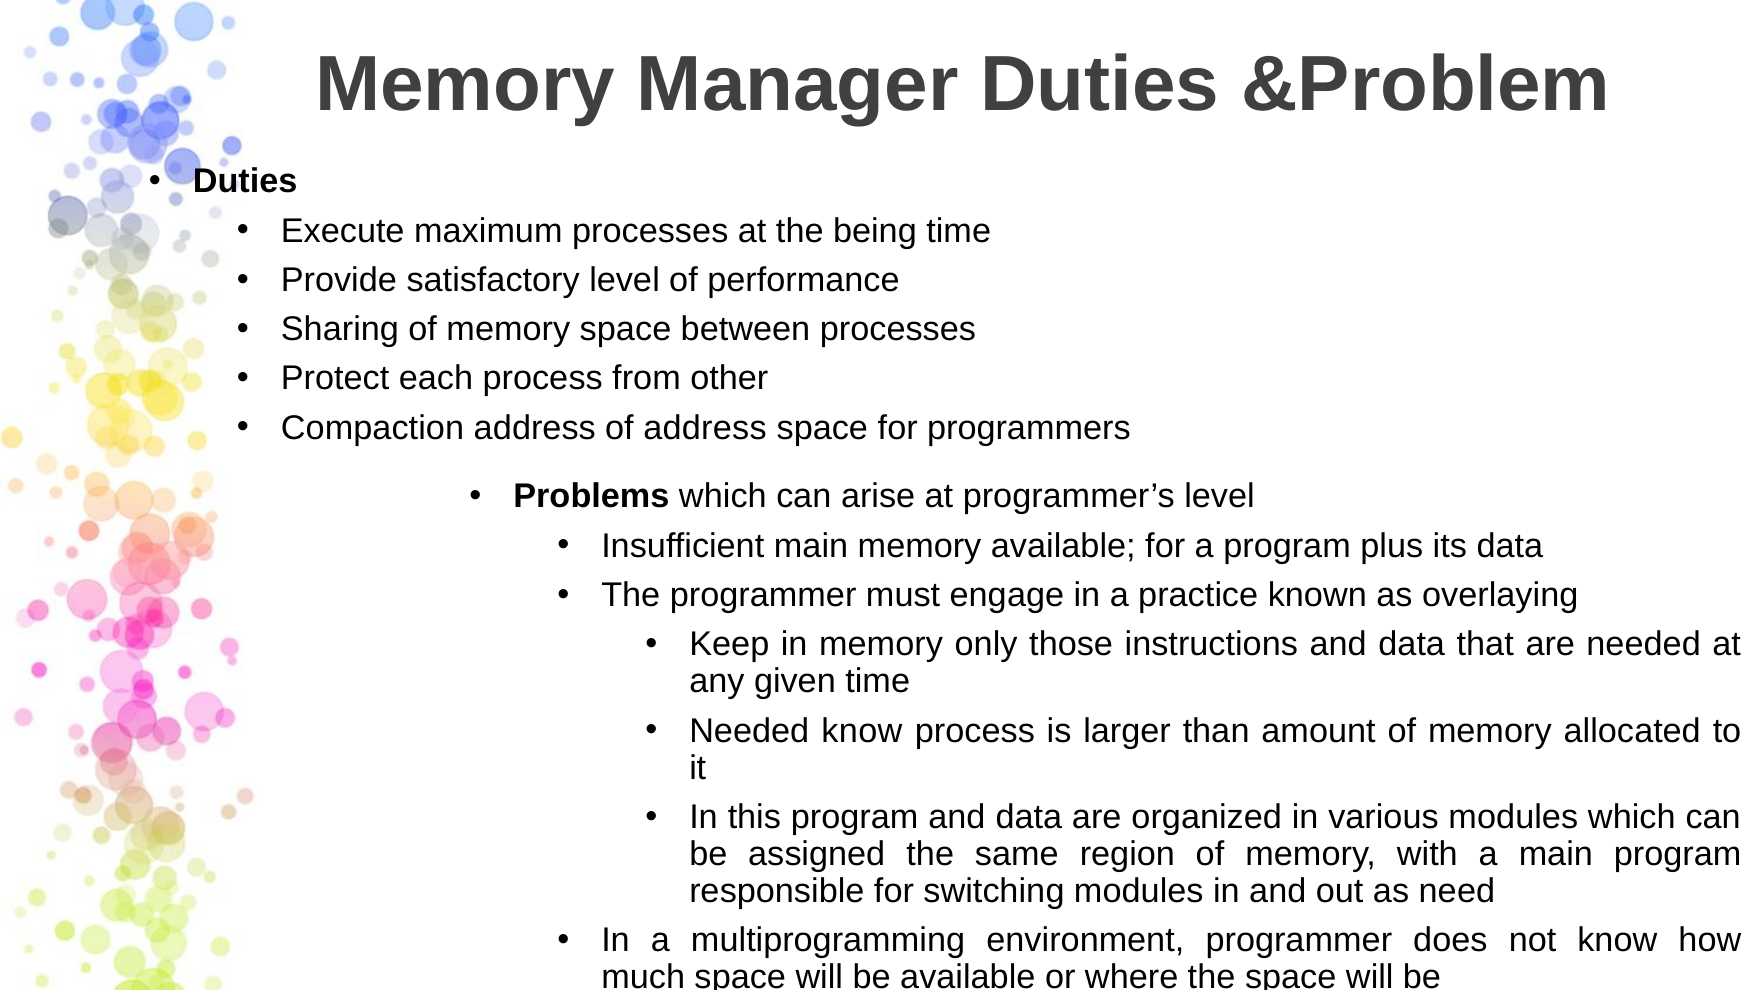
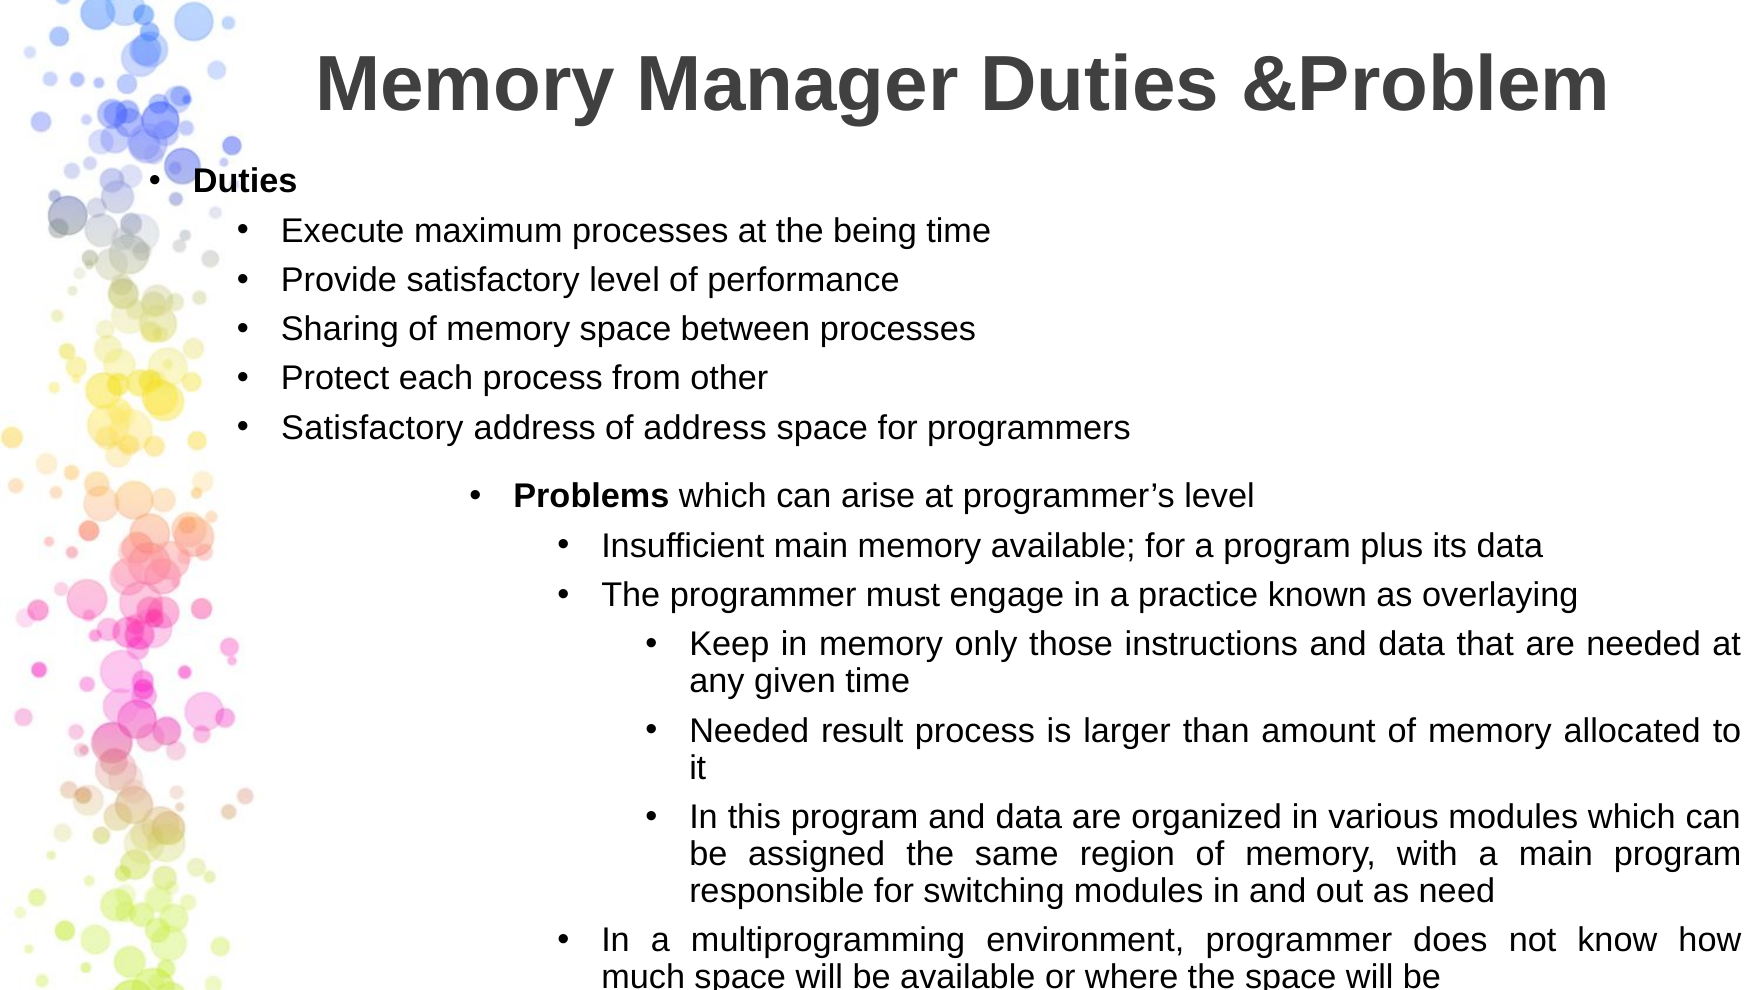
Compaction at (372, 428): Compaction -> Satisfactory
Needed know: know -> result
